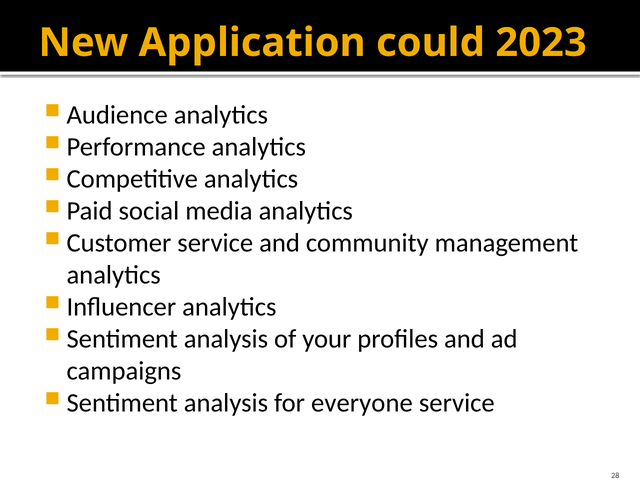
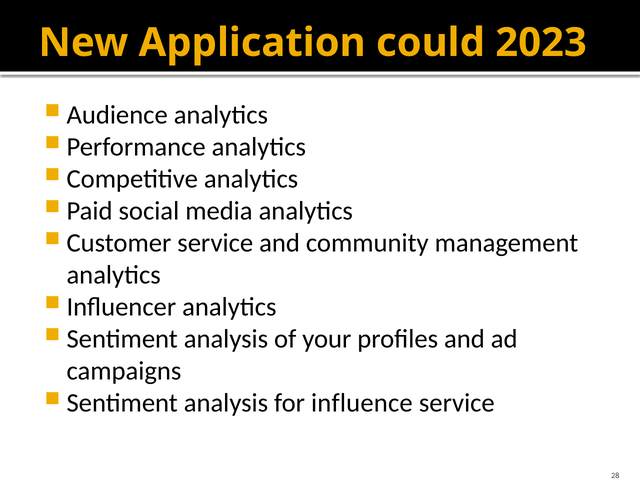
everyone: everyone -> influence
